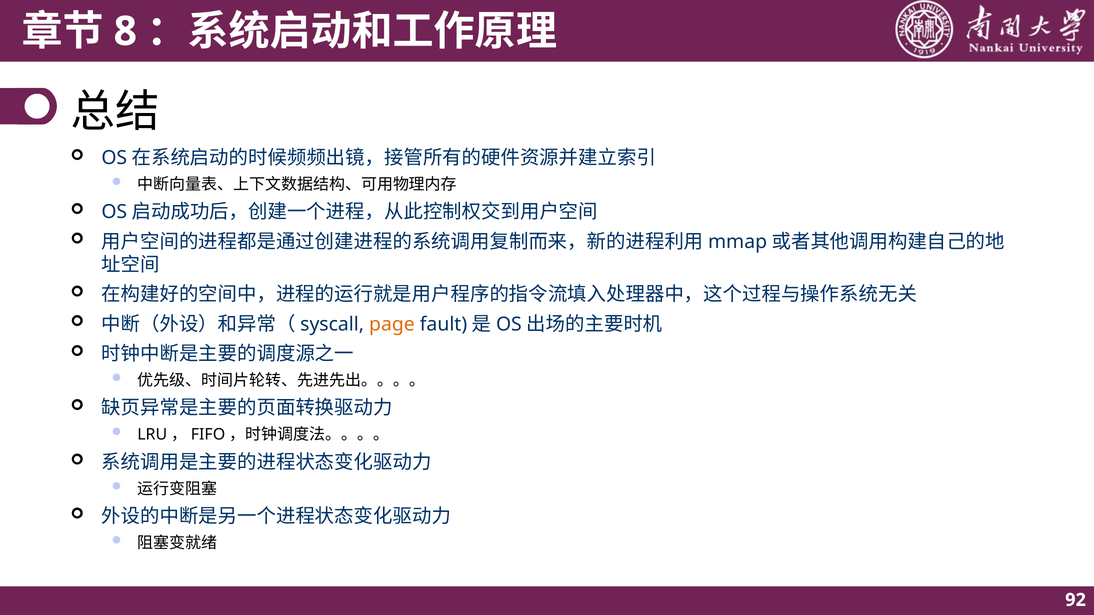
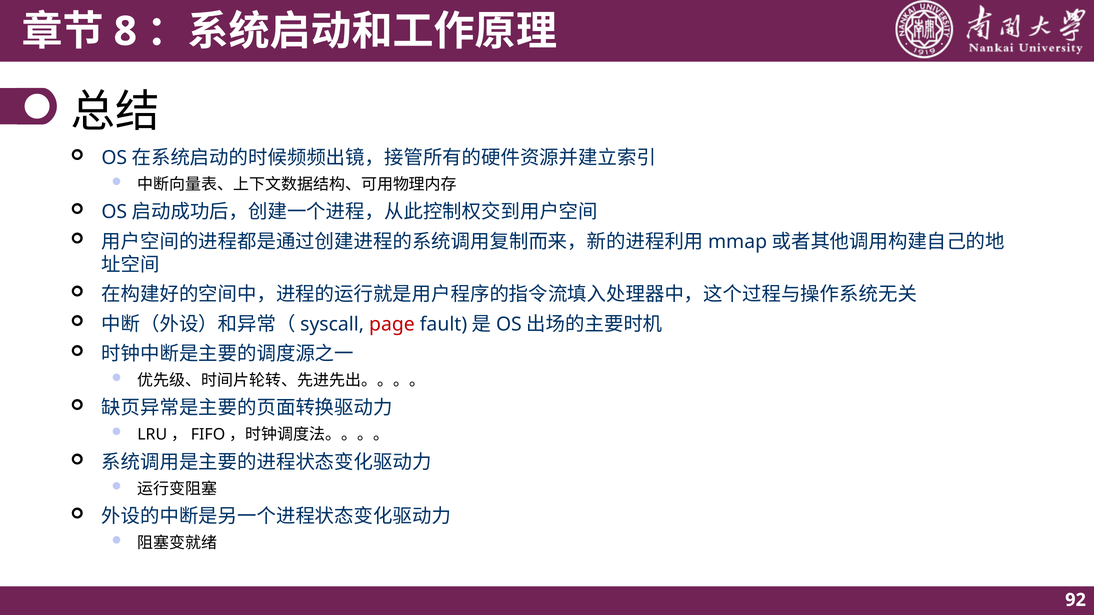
page colour: orange -> red
